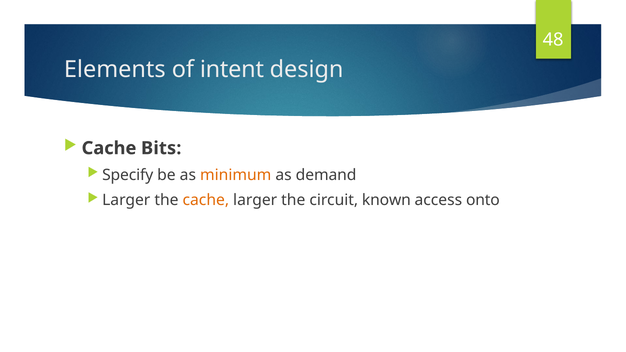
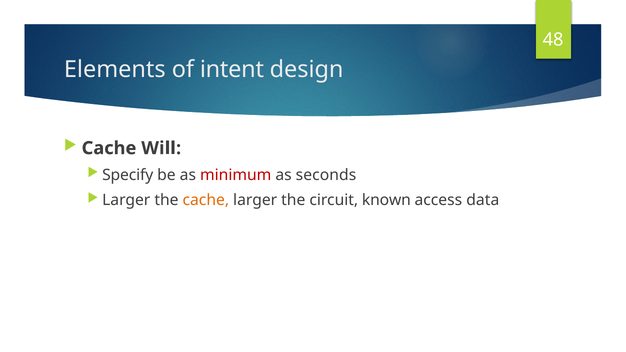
Bits: Bits -> Will
minimum colour: orange -> red
demand: demand -> seconds
onto: onto -> data
